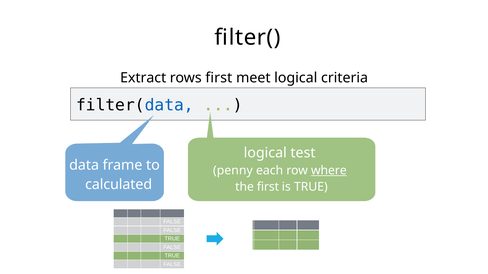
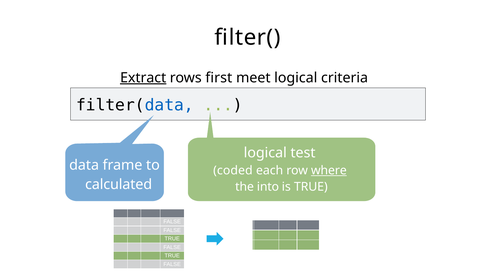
Extract underline: none -> present
penny: penny -> coded
the first: first -> into
